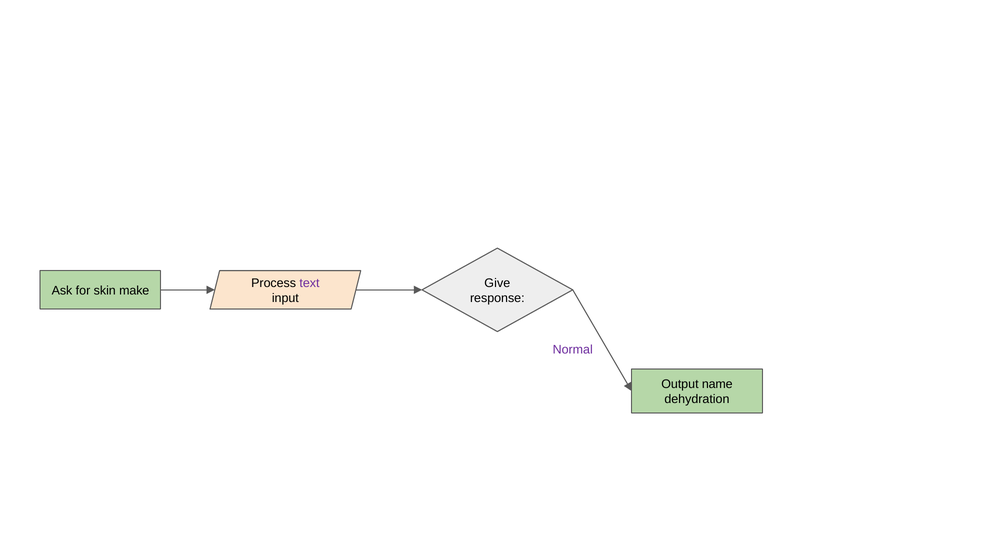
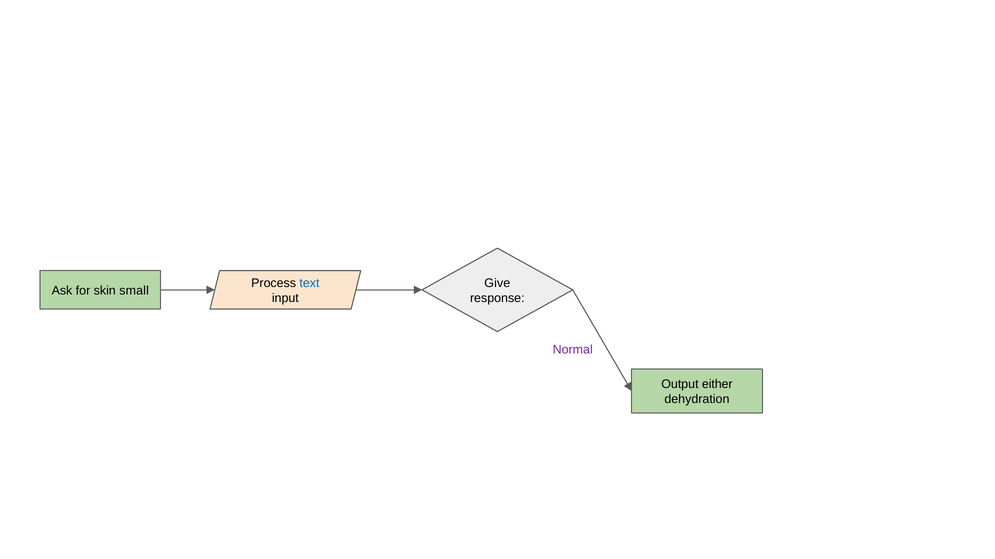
text colour: purple -> blue
make: make -> small
name: name -> either
